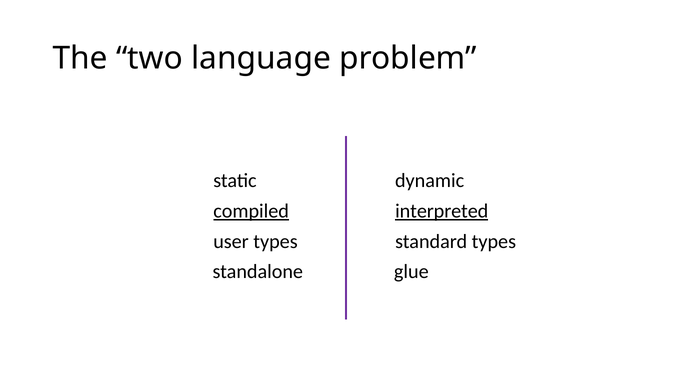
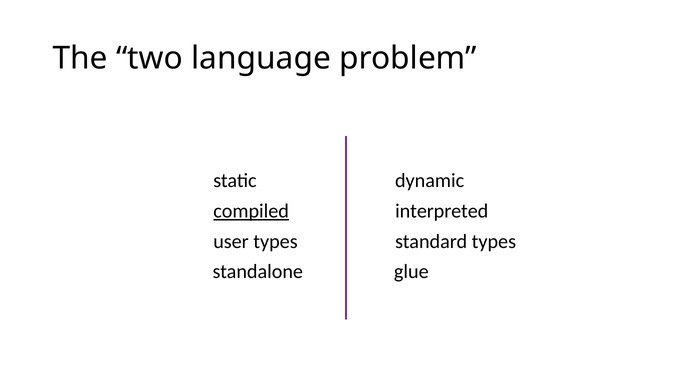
interpreted underline: present -> none
